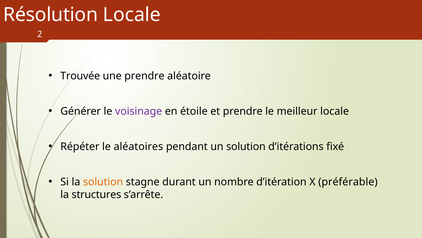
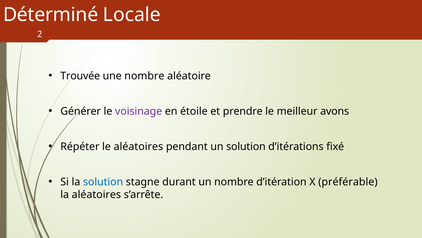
Résolution: Résolution -> Déterminé
une prendre: prendre -> nombre
meilleur locale: locale -> avons
solution at (103, 182) colour: orange -> blue
la structures: structures -> aléatoires
